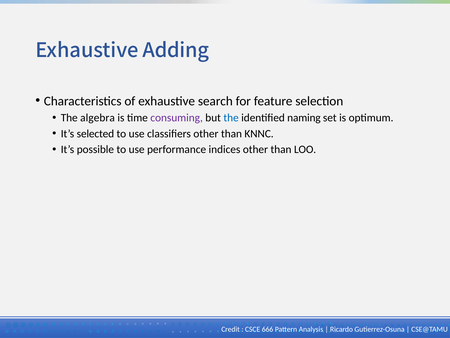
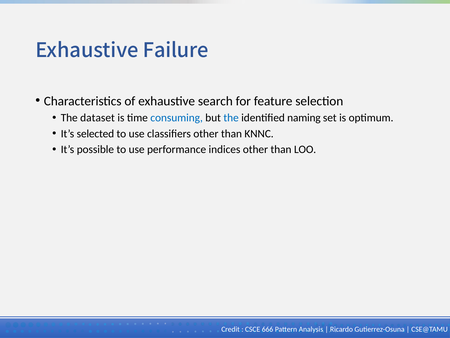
Adding: Adding -> Failure
algebra: algebra -> dataset
consuming colour: purple -> blue
